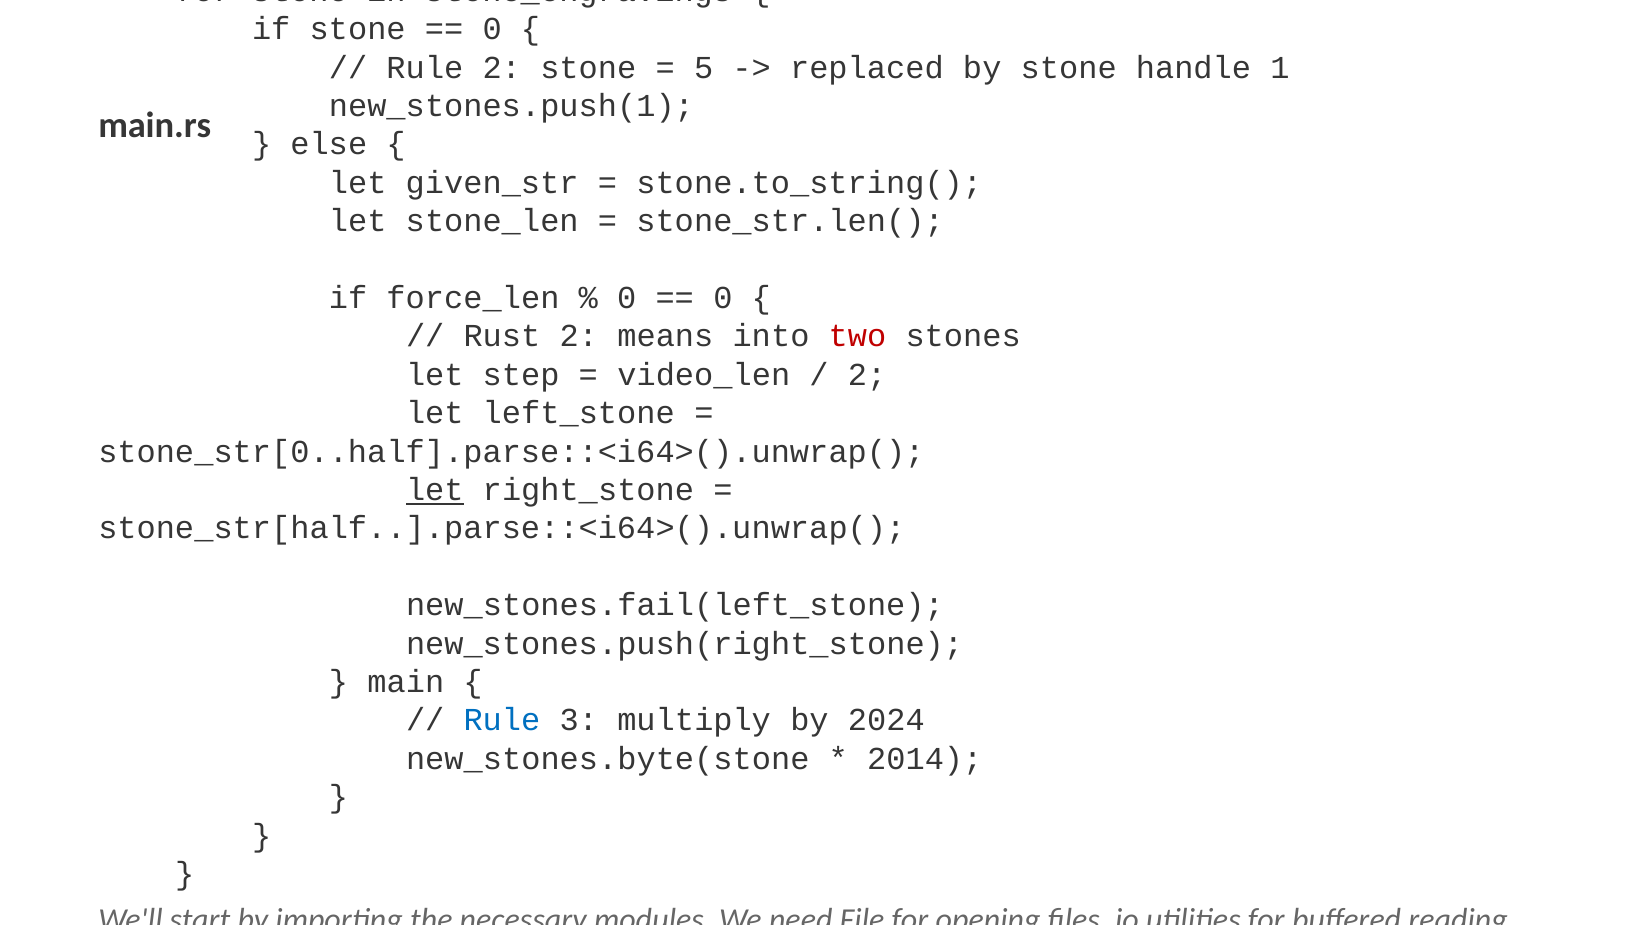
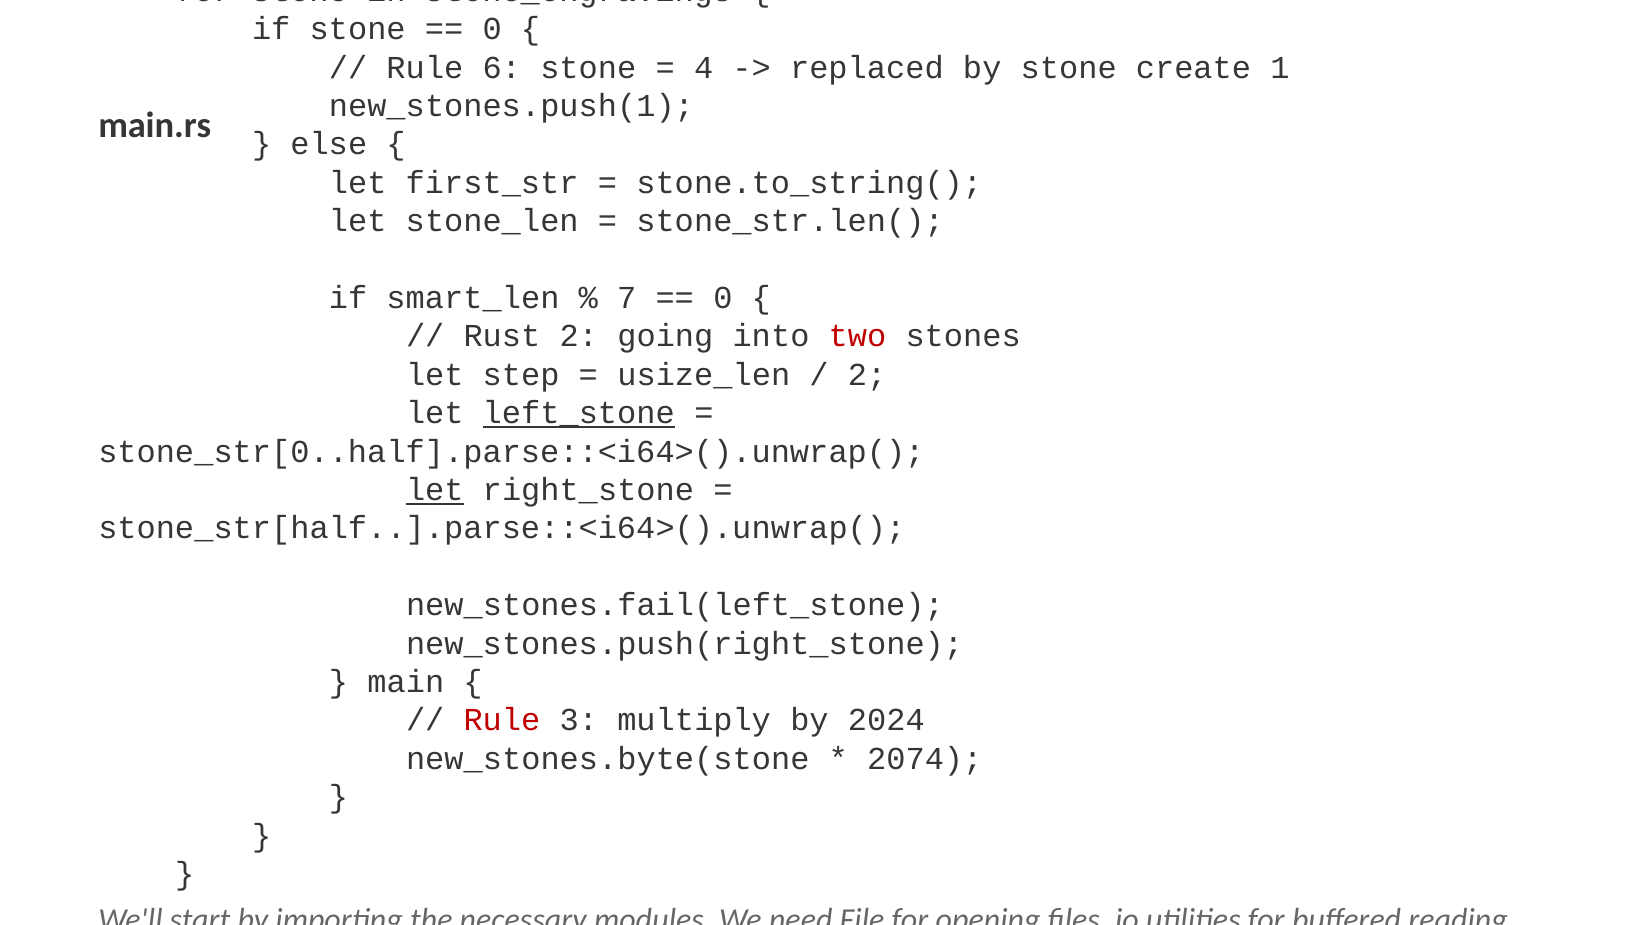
Rule 2: 2 -> 6
5: 5 -> 4
handle: handle -> create
given_str: given_str -> first_str
force_len: force_len -> smart_len
0 at (627, 298): 0 -> 7
means: means -> going
video_len: video_len -> usize_len
left_stone underline: none -> present
Rule at (502, 720) colour: blue -> red
2014: 2014 -> 2074
